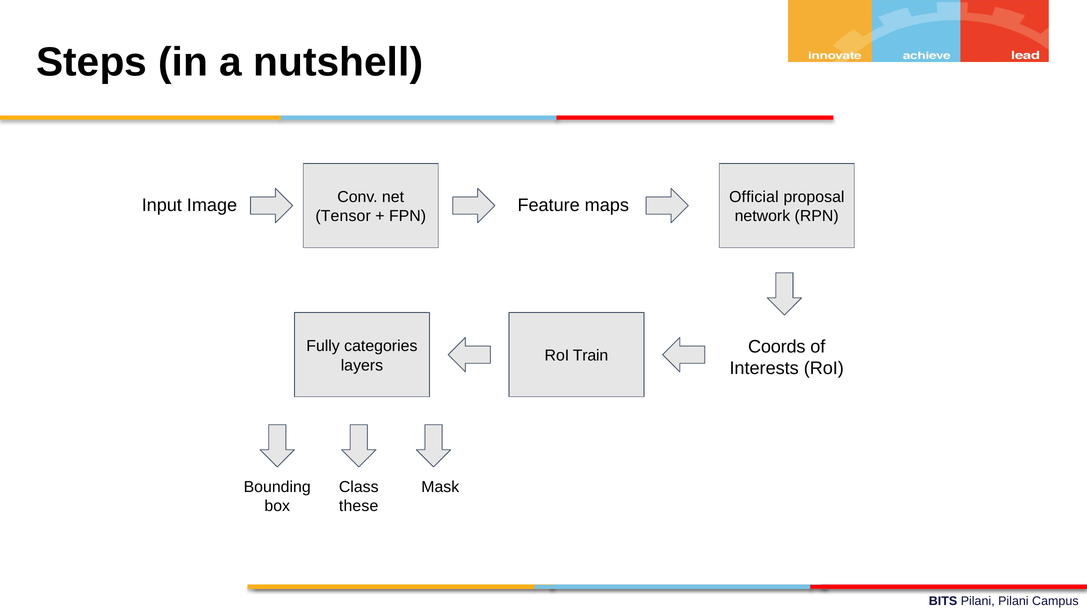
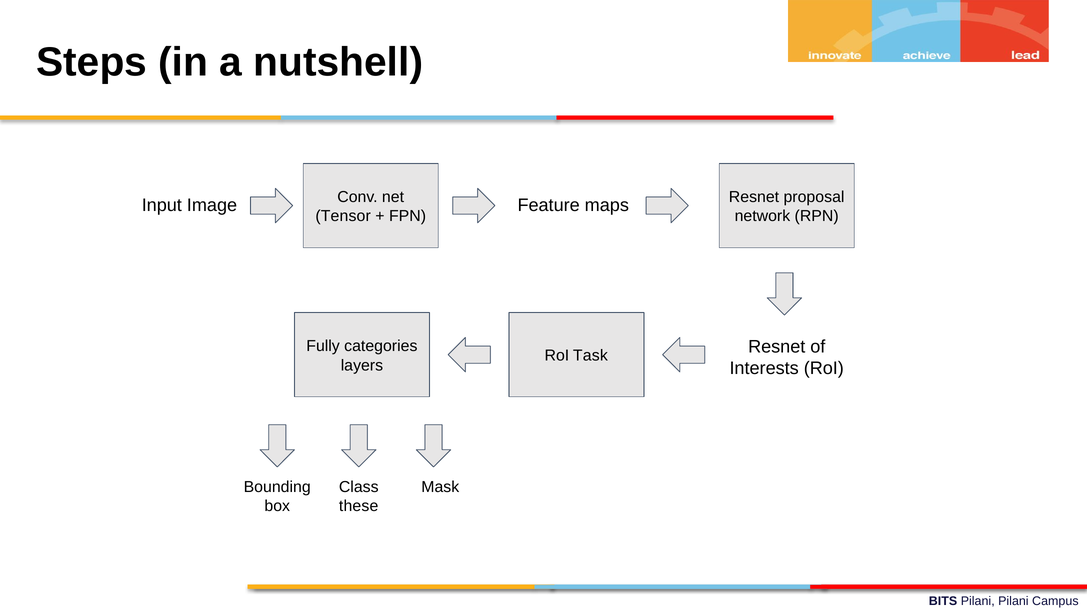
maps Official: Official -> Resnet
Coords at (777, 346): Coords -> Resnet
Train: Train -> Task
